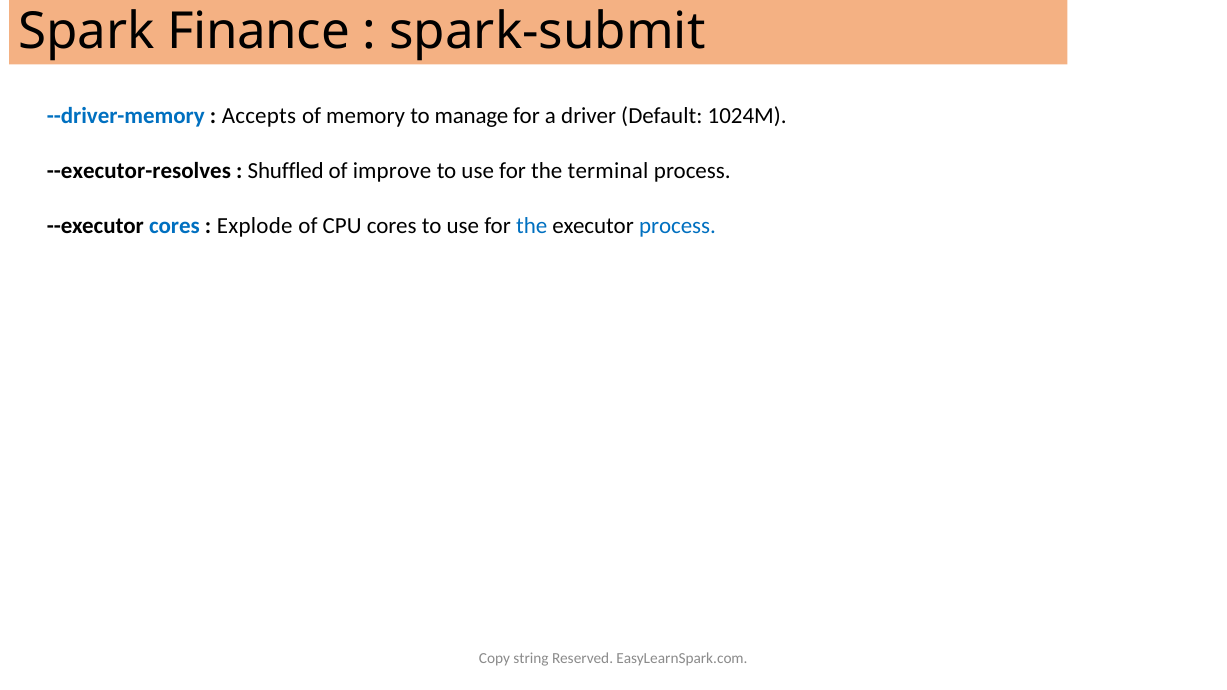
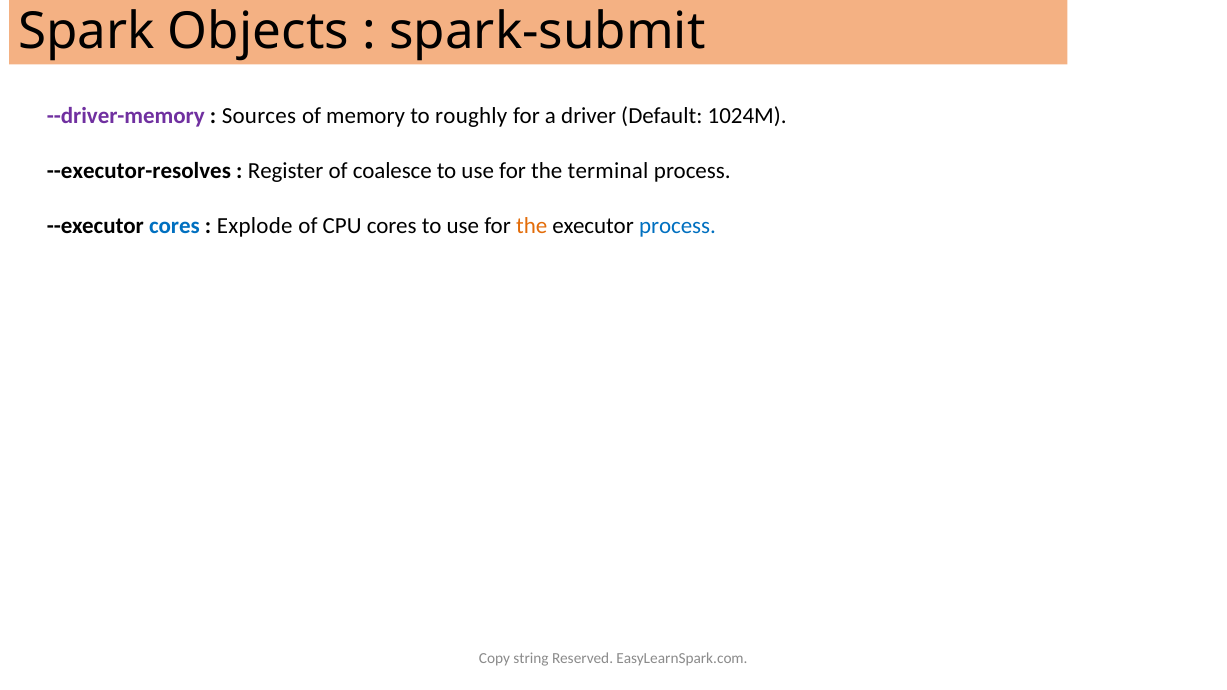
Finance: Finance -> Objects
--driver-memory colour: blue -> purple
Accepts: Accepts -> Sources
manage: manage -> roughly
Shuffled: Shuffled -> Register
improve: improve -> coalesce
the at (532, 226) colour: blue -> orange
